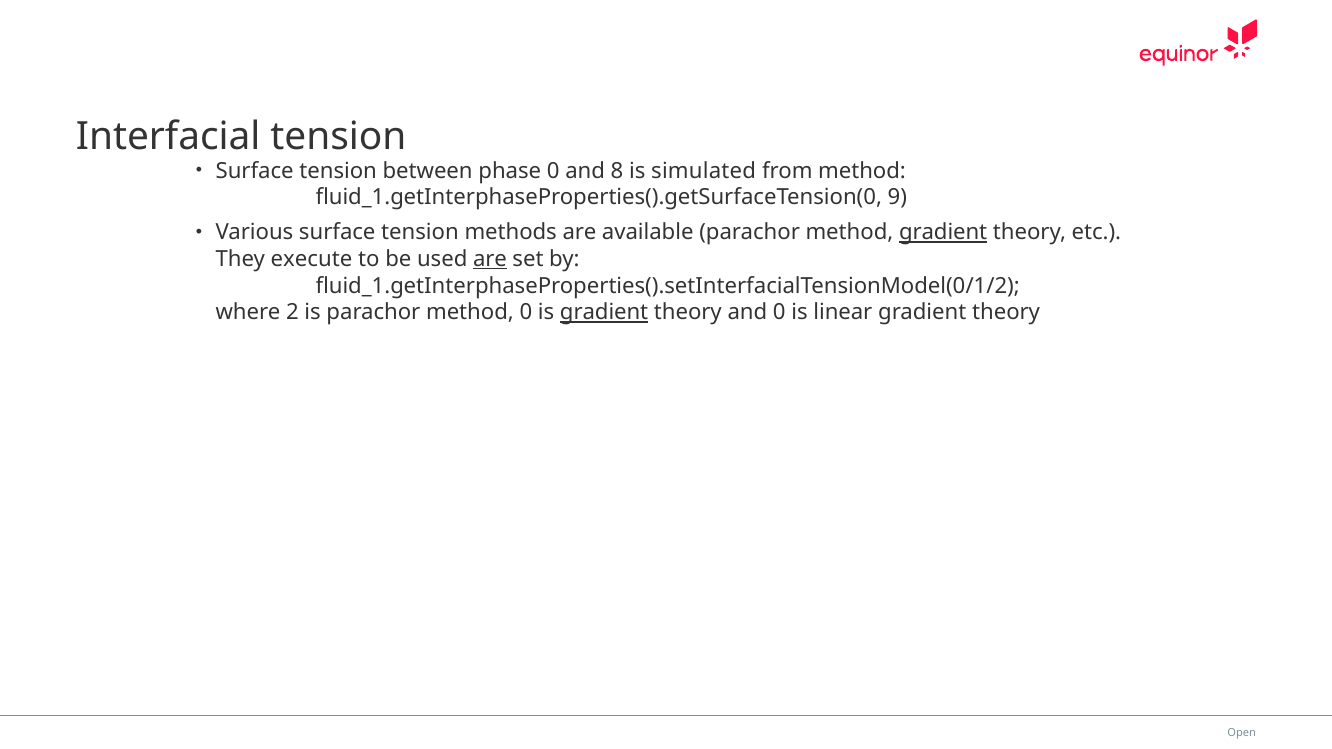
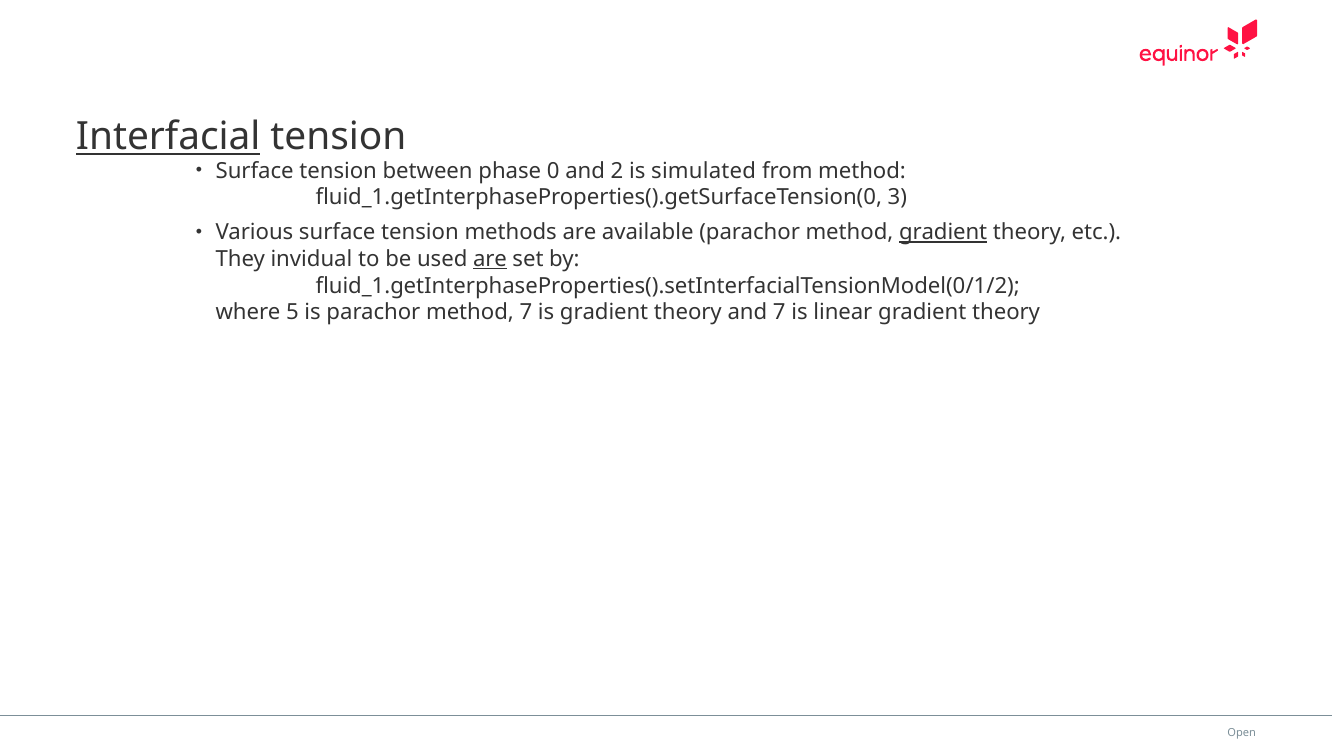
Interfacial underline: none -> present
8: 8 -> 2
9: 9 -> 3
execute: execute -> invidual
2: 2 -> 5
method 0: 0 -> 7
gradient at (604, 312) underline: present -> none
and 0: 0 -> 7
